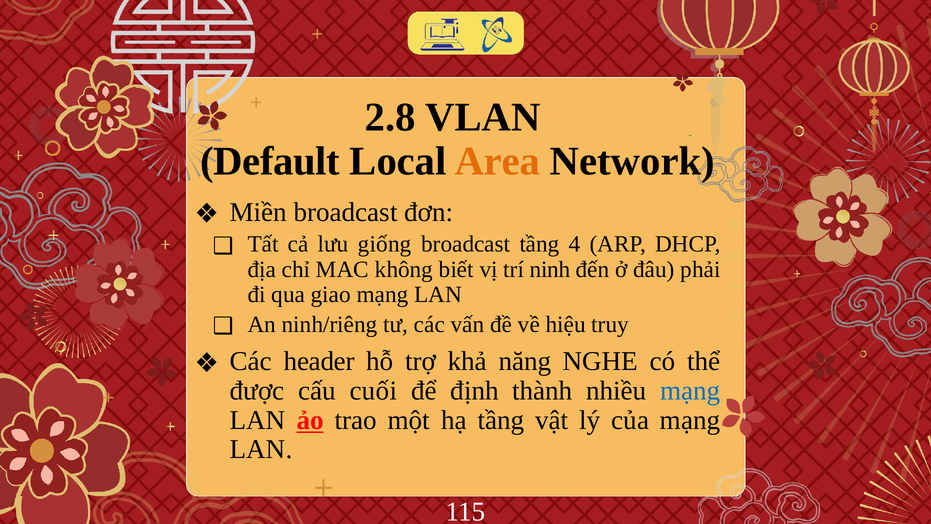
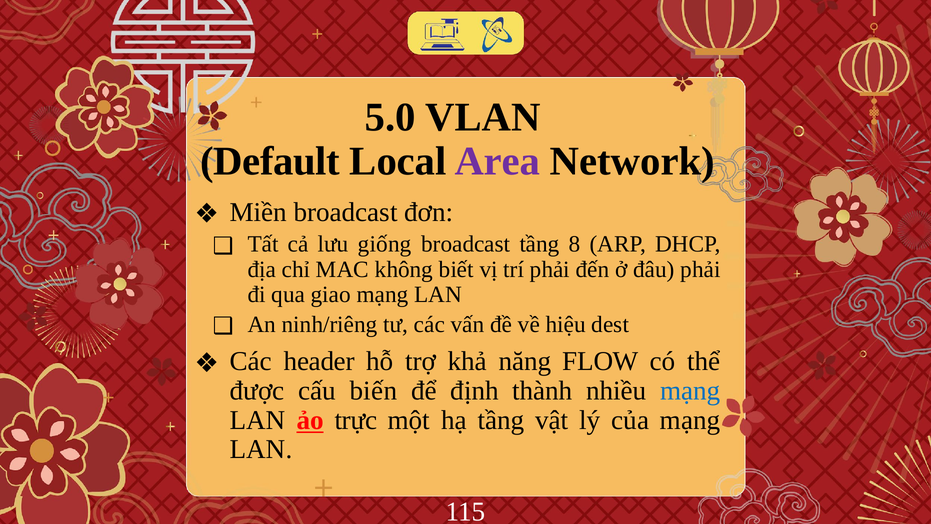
2.8: 2.8 -> 5.0
Area colour: orange -> purple
4: 4 -> 8
trí ninh: ninh -> phải
truy: truy -> dest
NGHE: NGHE -> FLOW
cuối: cuối -> biến
trao: trao -> trực
